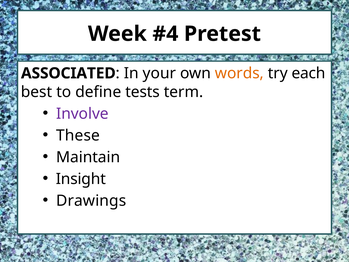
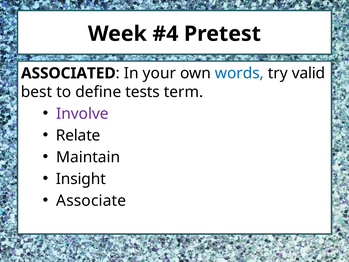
words colour: orange -> blue
each: each -> valid
These: These -> Relate
Drawings: Drawings -> Associate
